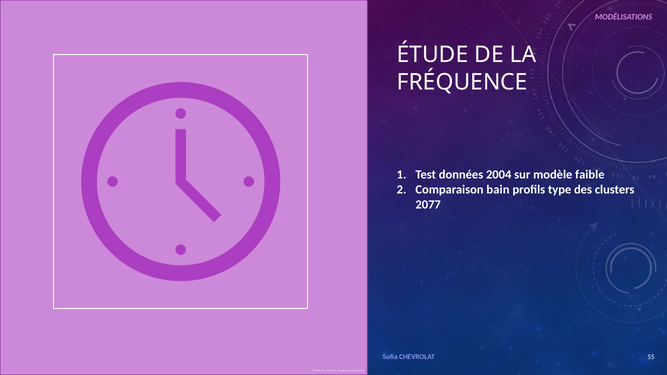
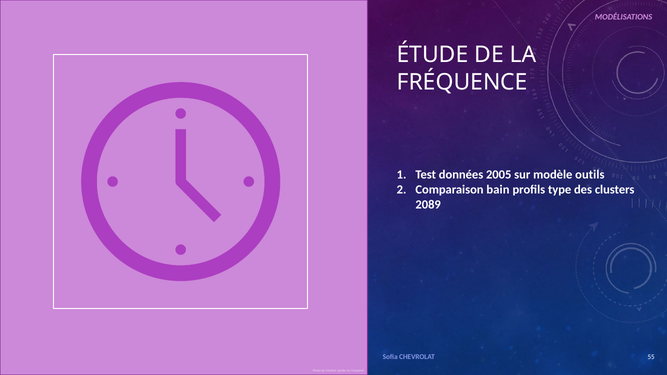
2004: 2004 -> 2005
faible: faible -> outils
2077: 2077 -> 2089
